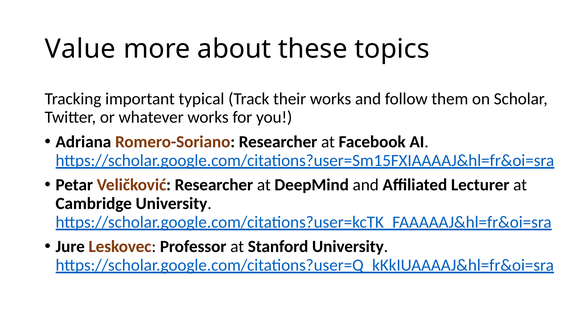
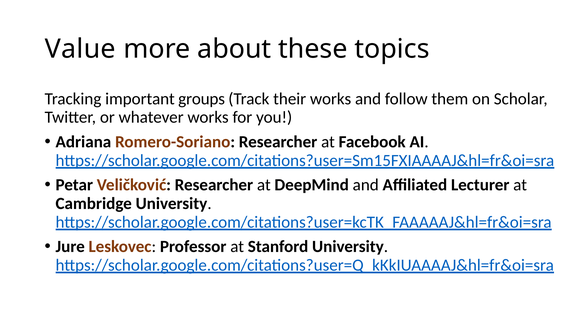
typical: typical -> groups
